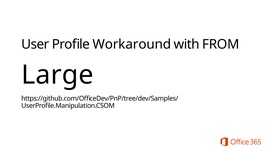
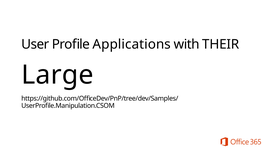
Workaround: Workaround -> Applications
FROM: FROM -> THEIR
